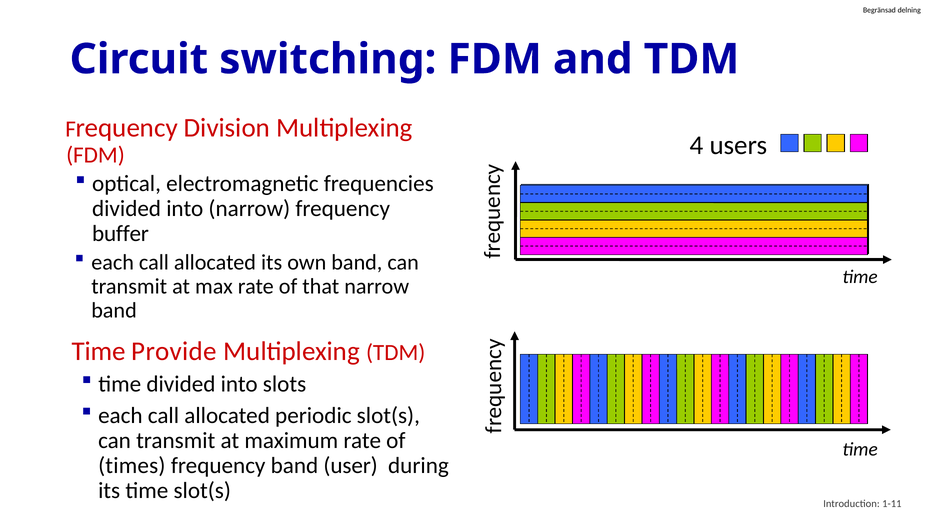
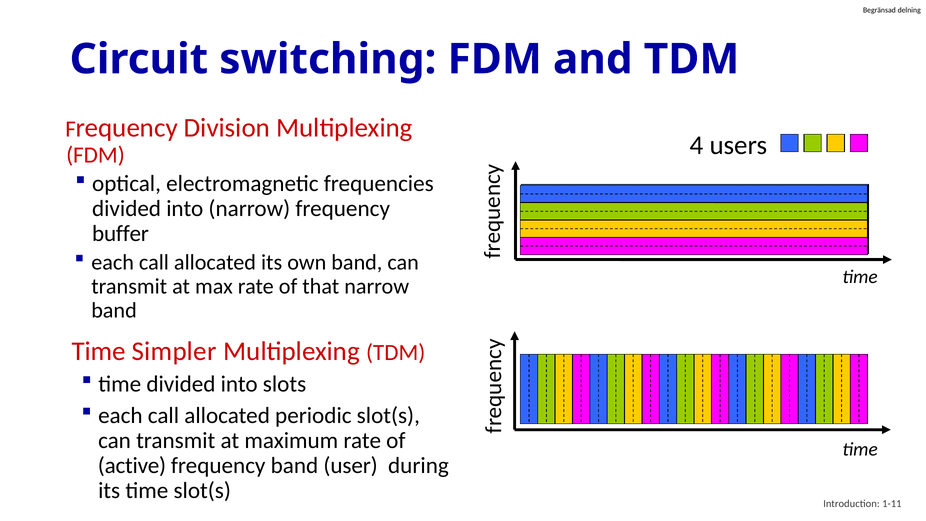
Provide: Provide -> Simpler
times: times -> active
